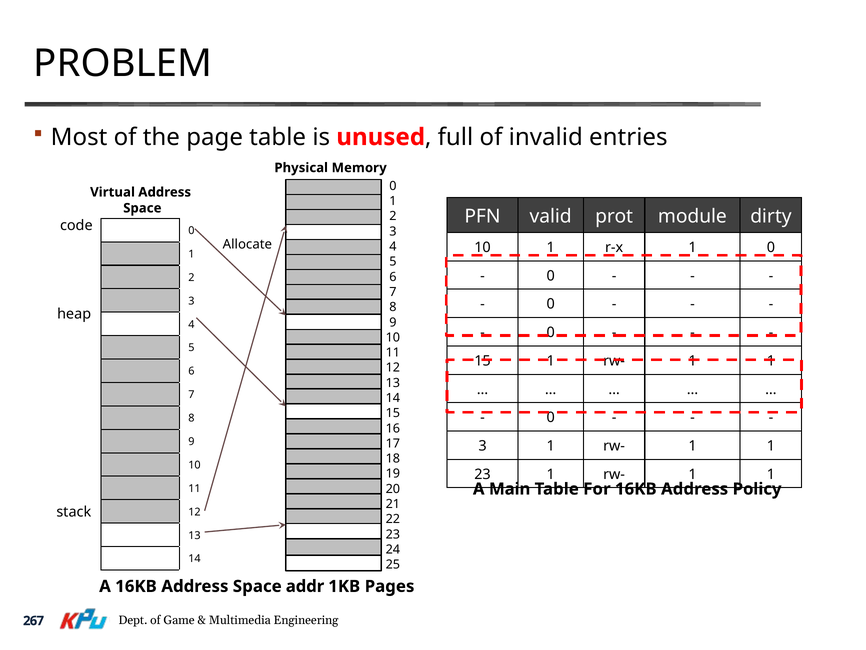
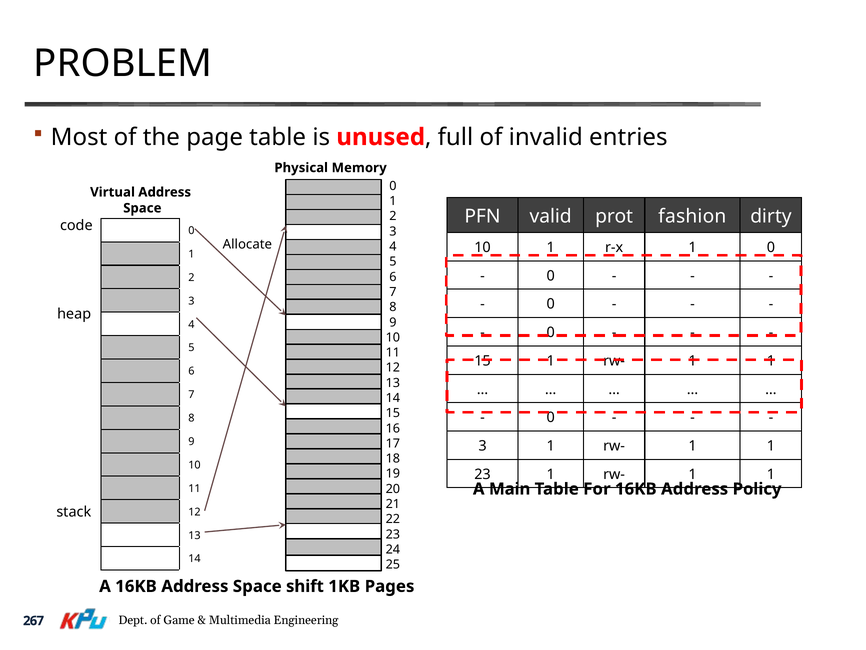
module: module -> fashion
addr: addr -> shift
